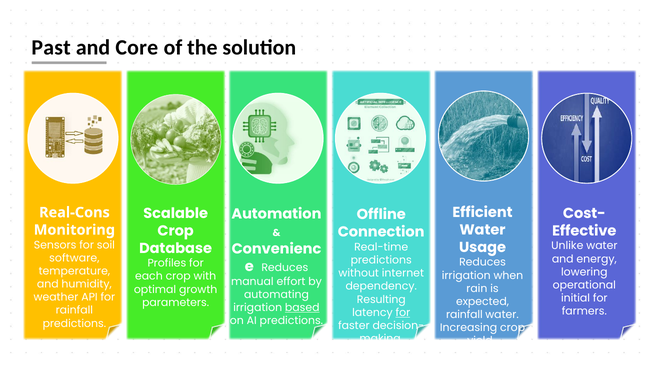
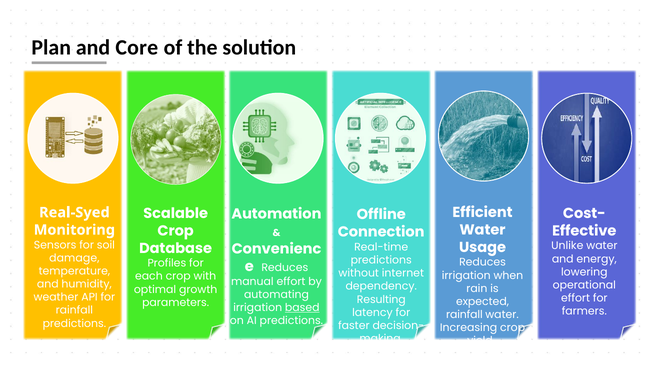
Past: Past -> Plan
Real-Cons: Real-Cons -> Real-Syed
software: software -> damage
initial at (576, 299): initial -> effort
for at (403, 313) underline: present -> none
